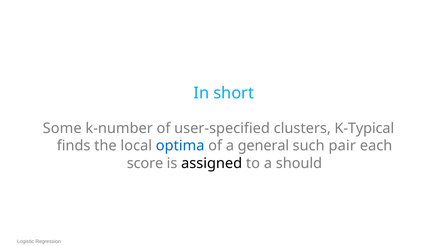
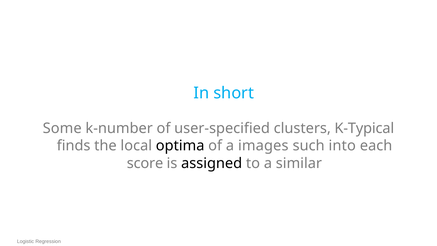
optima colour: blue -> black
general: general -> images
pair: pair -> into
should: should -> similar
